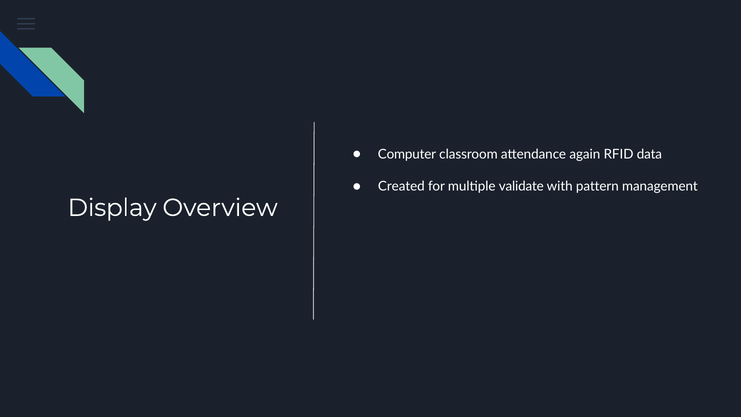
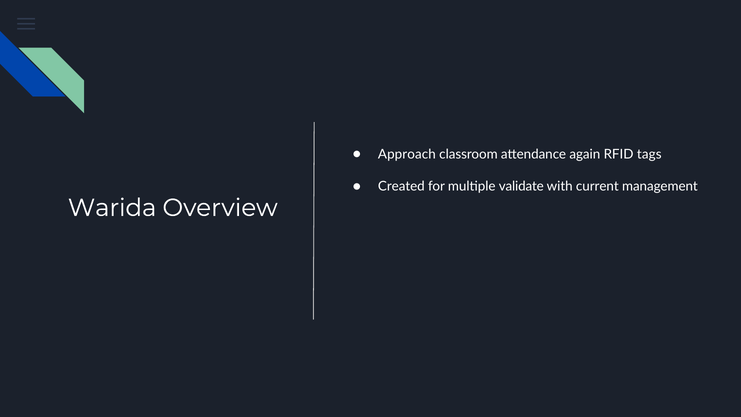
Computer: Computer -> Approach
data: data -> tags
pattern: pattern -> current
Display: Display -> Warida
